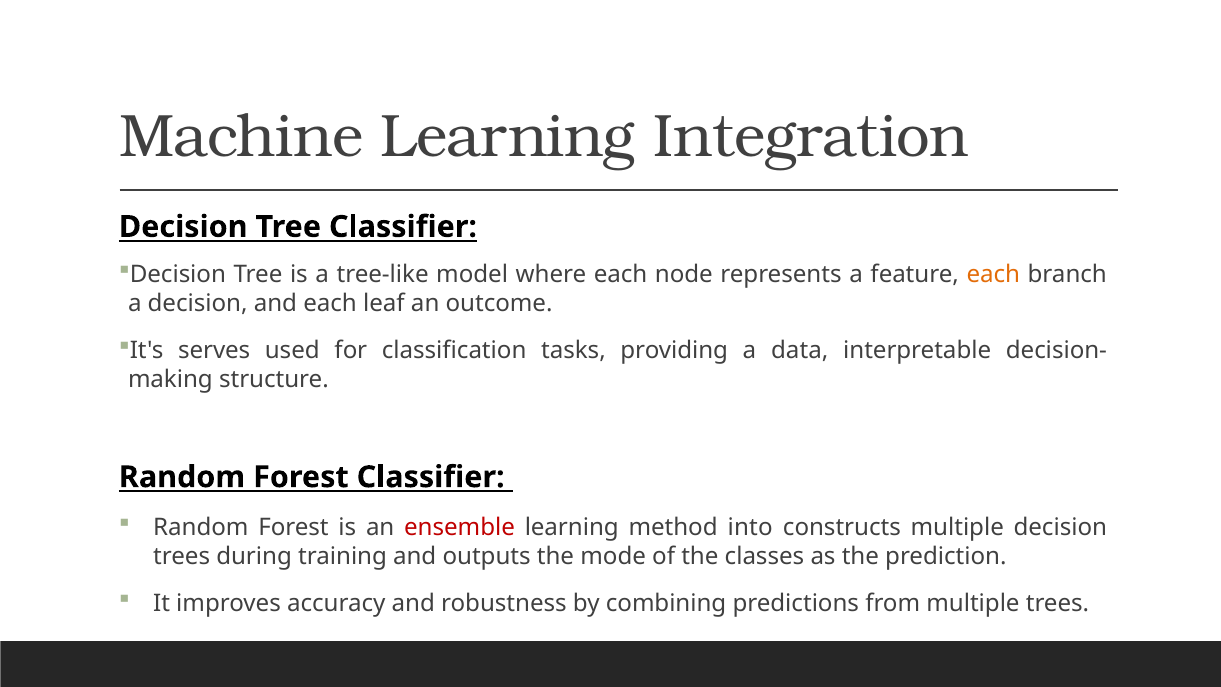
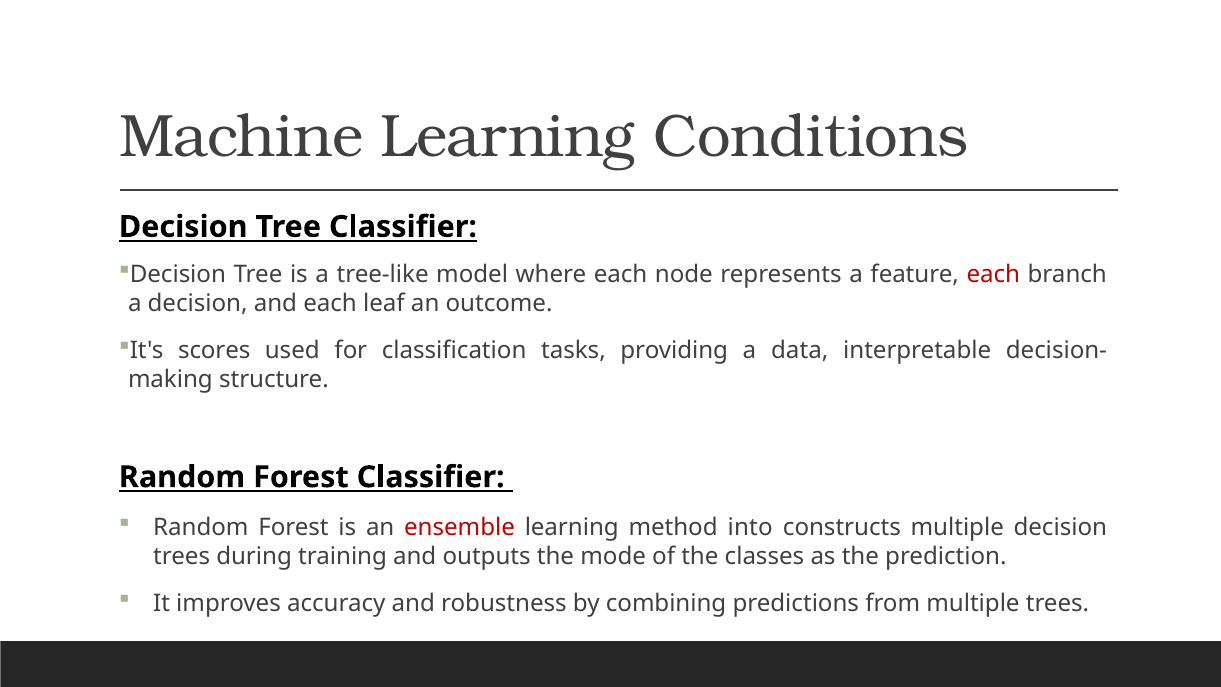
Integration: Integration -> Conditions
each at (993, 274) colour: orange -> red
serves: serves -> scores
